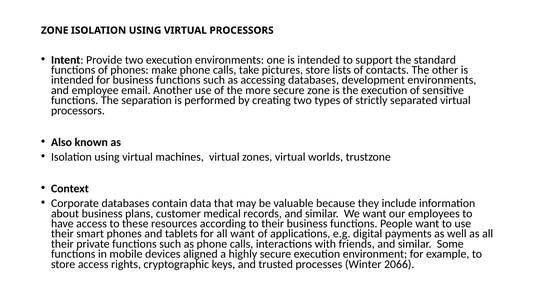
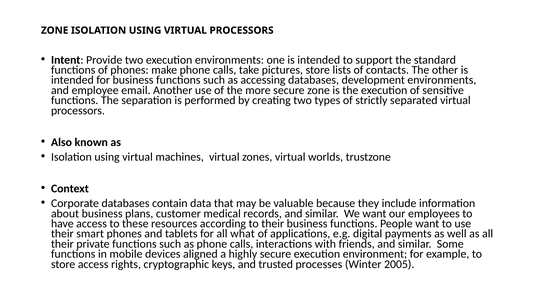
all want: want -> what
2066: 2066 -> 2005
